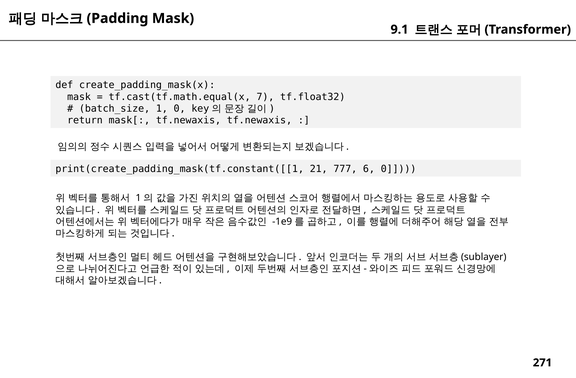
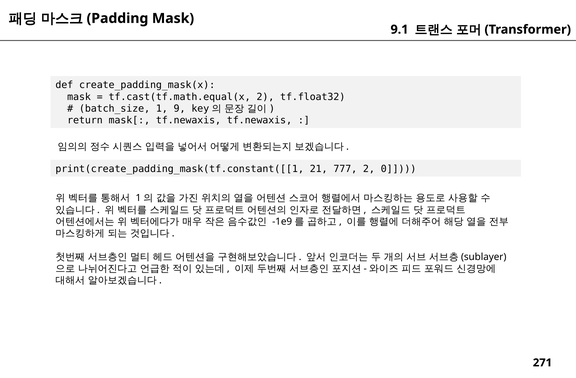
tf.cast(tf.math.equal(x 7: 7 -> 2
1 0: 0 -> 9
777 6: 6 -> 2
